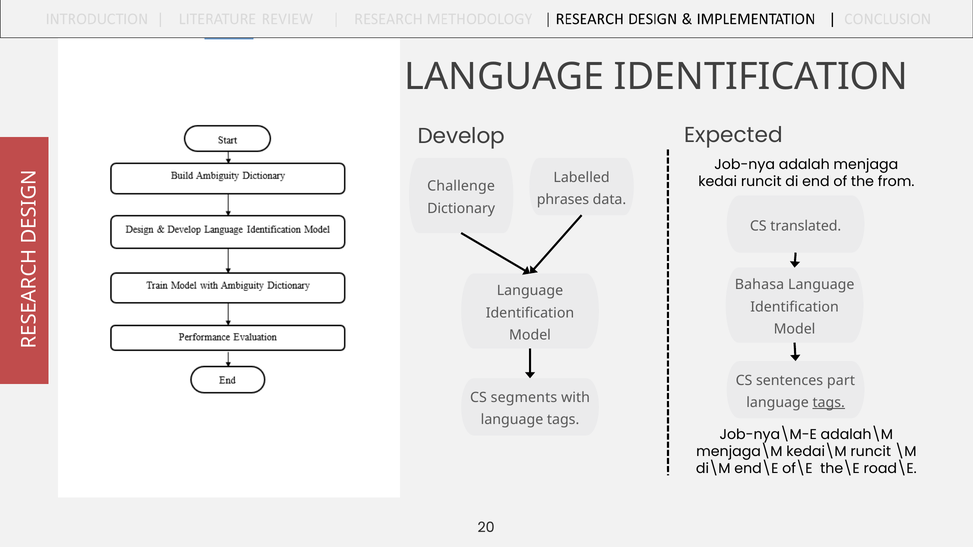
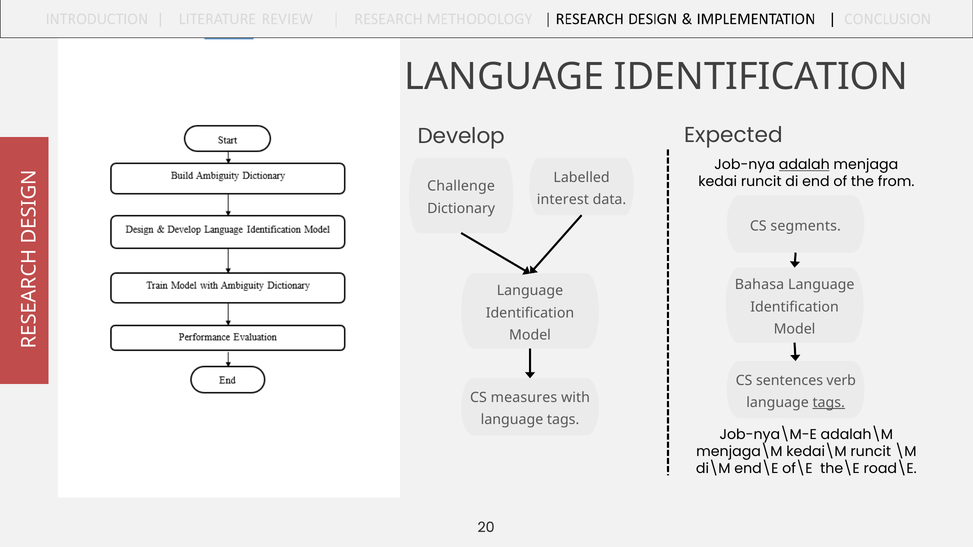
adalah underline: none -> present
phrases: phrases -> interest
translated: translated -> segments
part: part -> verb
segments: segments -> measures
